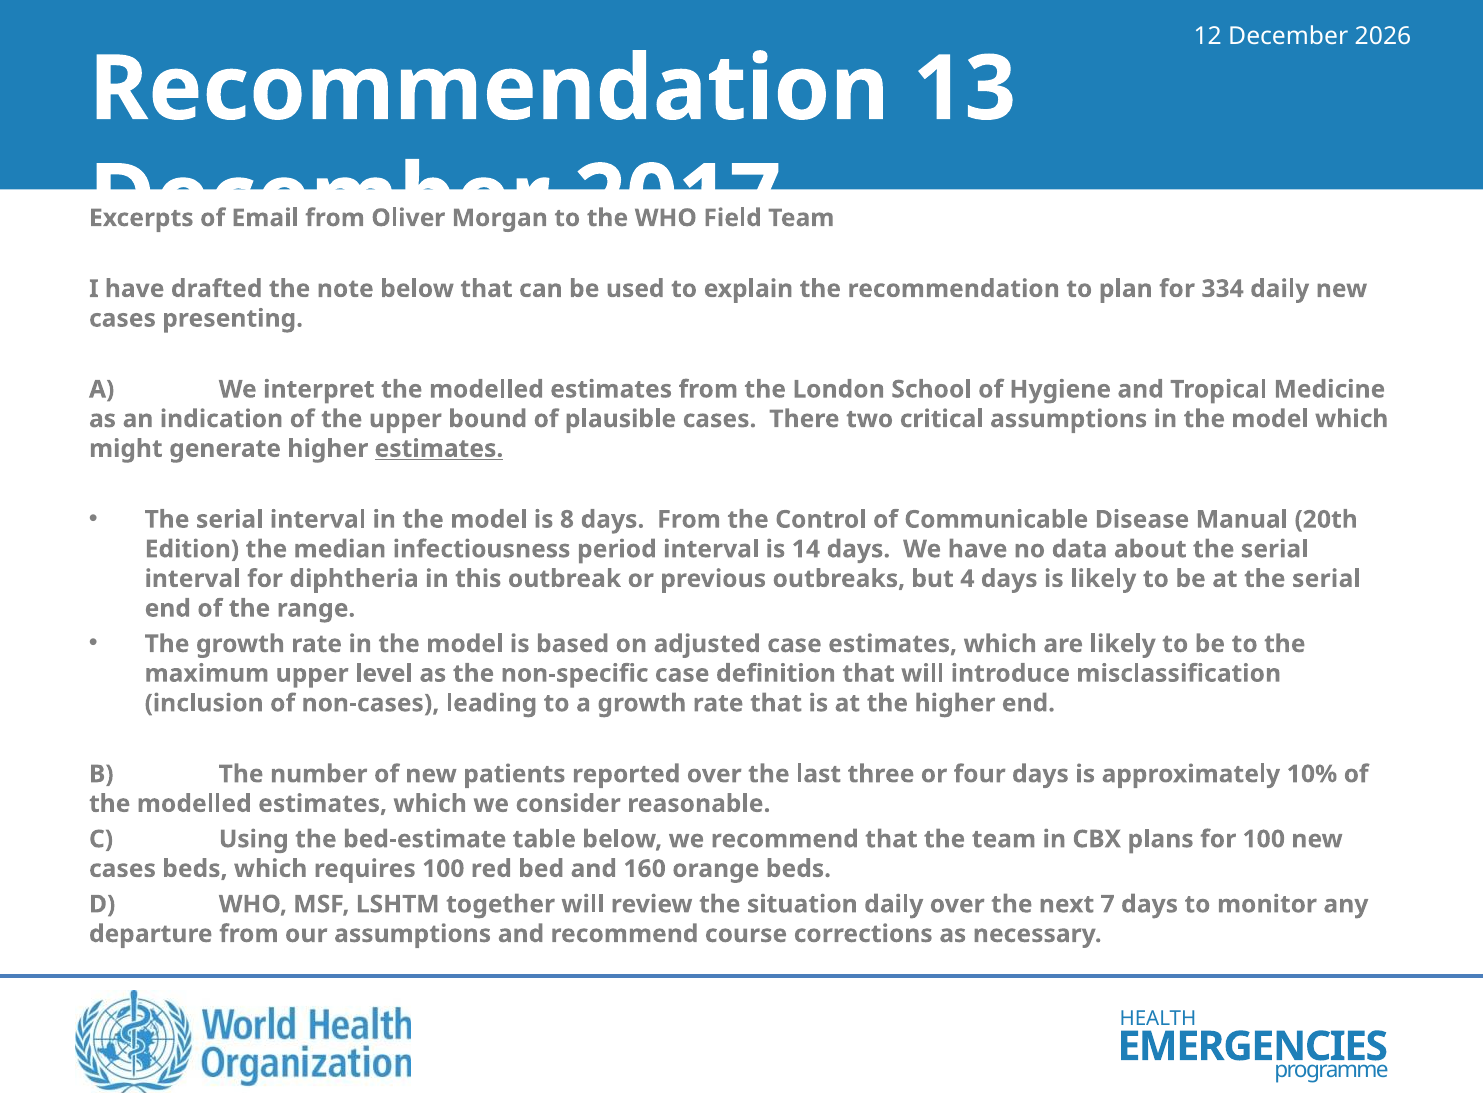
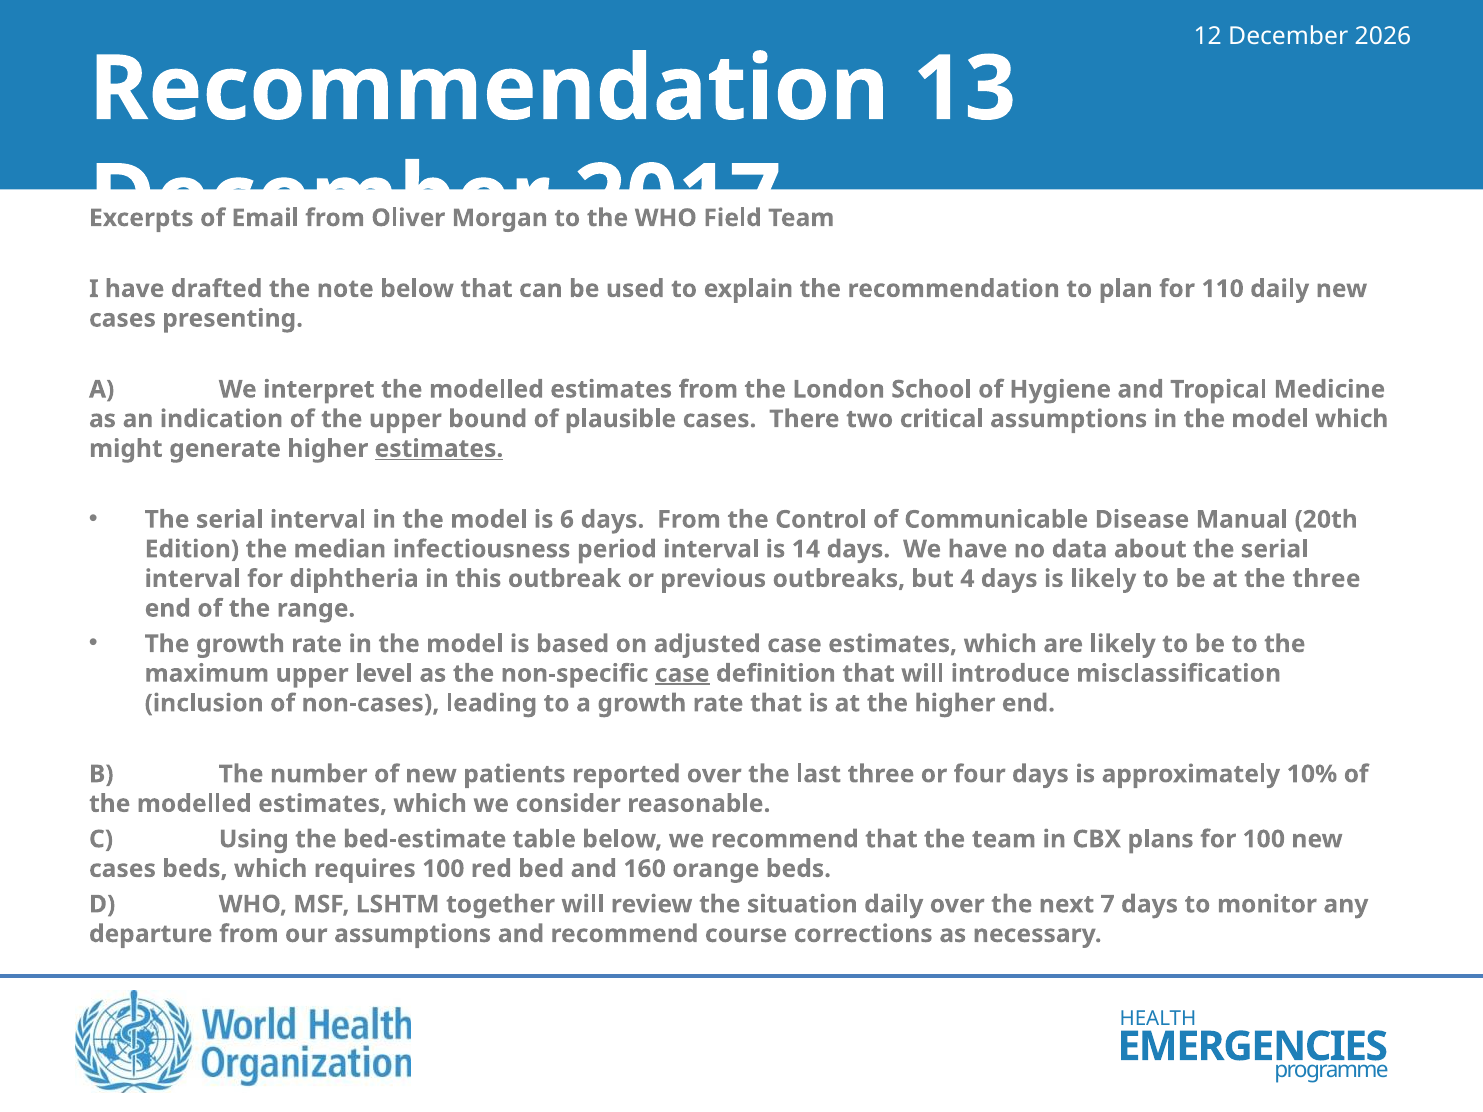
334: 334 -> 110
8: 8 -> 6
at the serial: serial -> three
case at (682, 674) underline: none -> present
